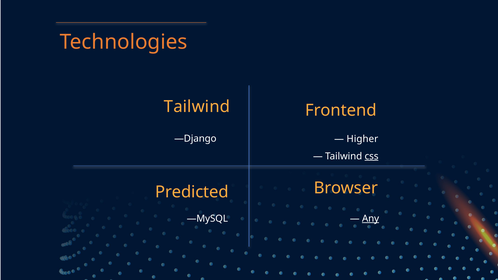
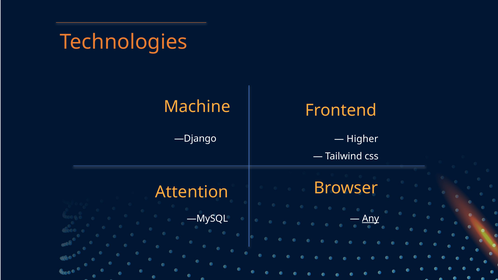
Tailwind at (197, 107): Tailwind -> Machine
css underline: present -> none
Predicted: Predicted -> Attention
